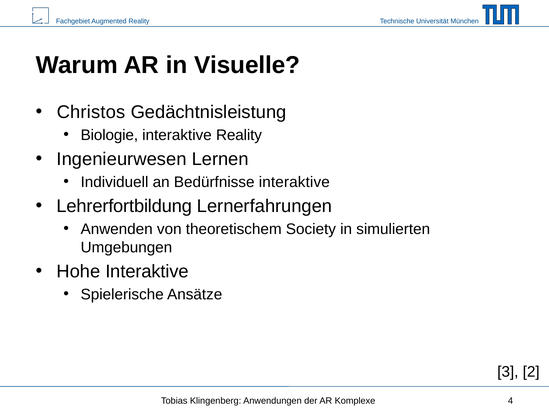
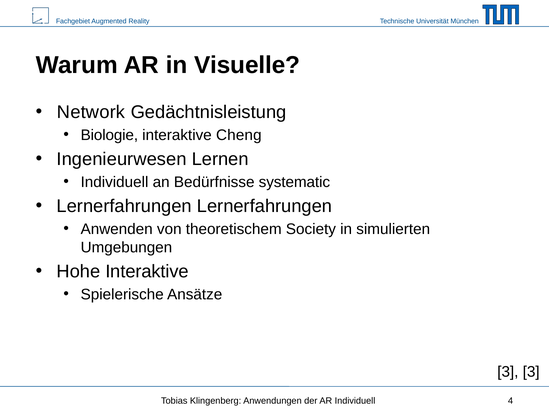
Christos: Christos -> Network
interaktive Reality: Reality -> Cheng
Bedürfnisse interaktive: interaktive -> systematic
Lehrerfortbildung at (124, 206): Lehrerfortbildung -> Lernerfahrungen
3 2: 2 -> 3
AR Komplexe: Komplexe -> Individuell
